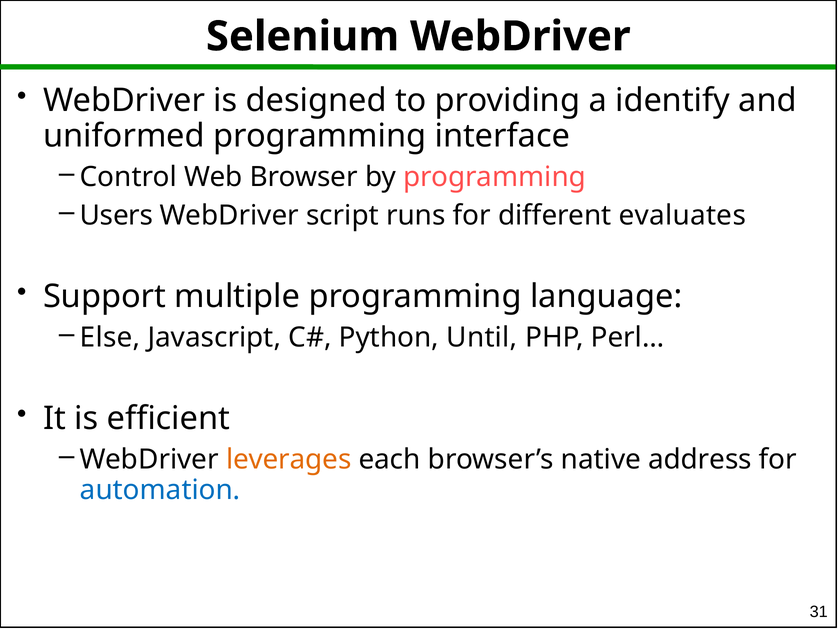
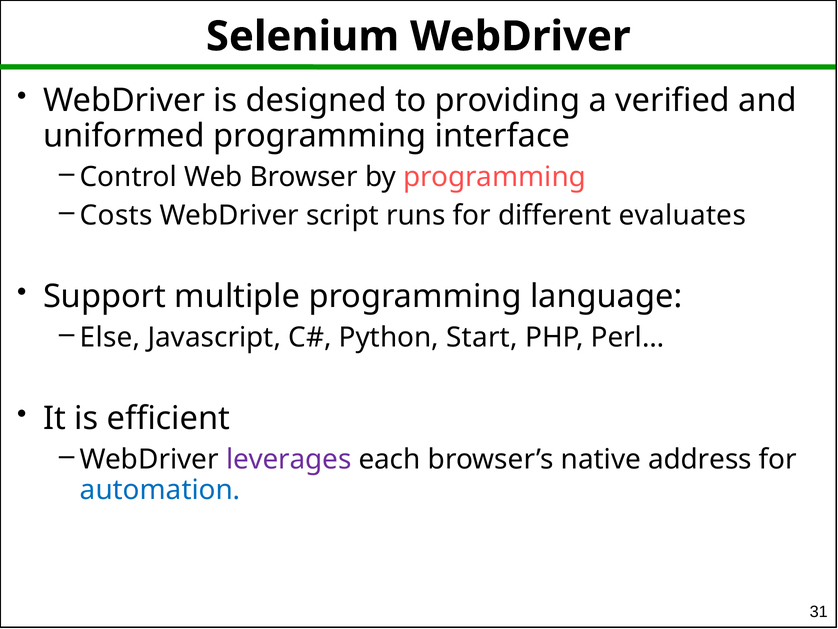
identify: identify -> verified
Users: Users -> Costs
Until: Until -> Start
leverages colour: orange -> purple
